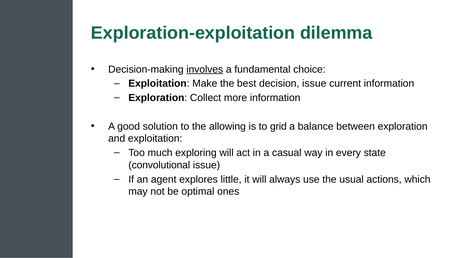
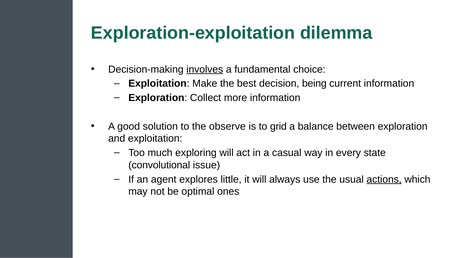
decision issue: issue -> being
allowing: allowing -> observe
actions underline: none -> present
